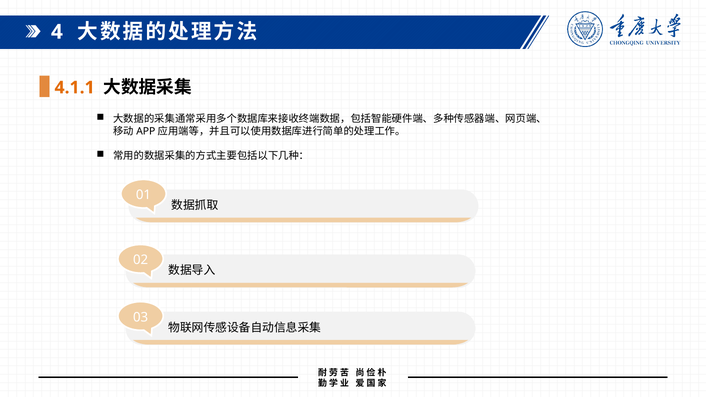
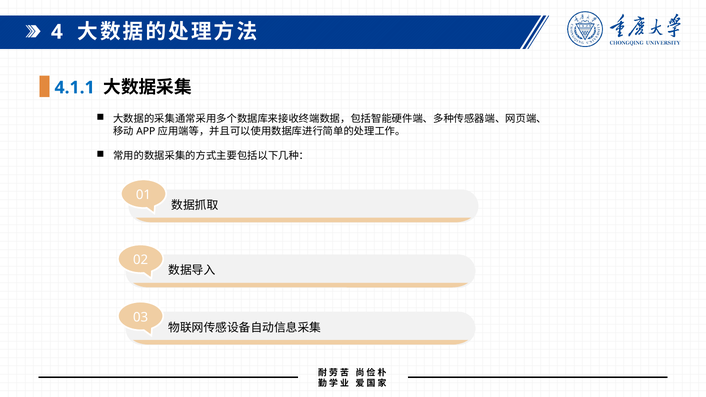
4.1.1 colour: orange -> blue
